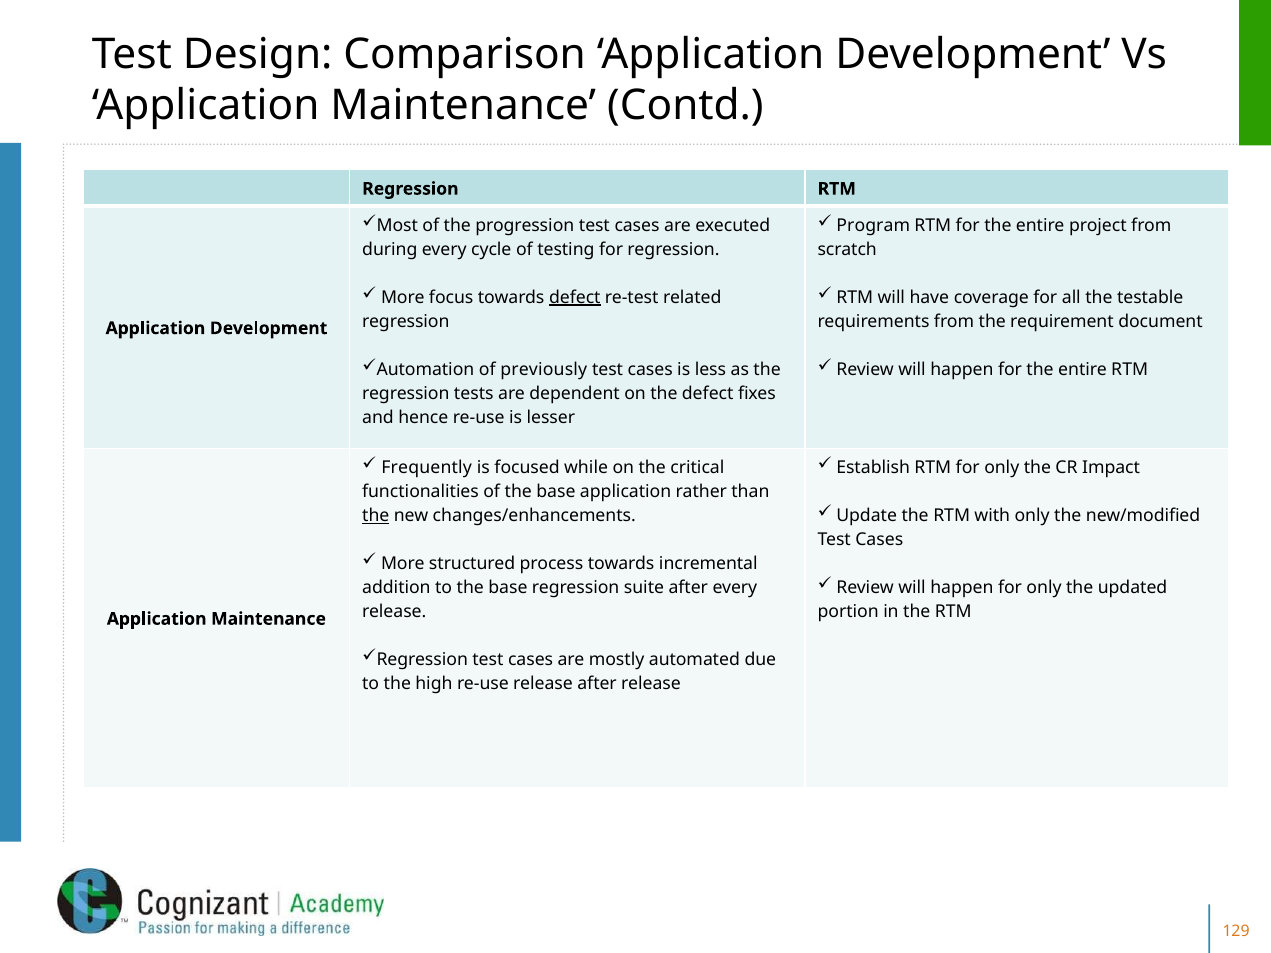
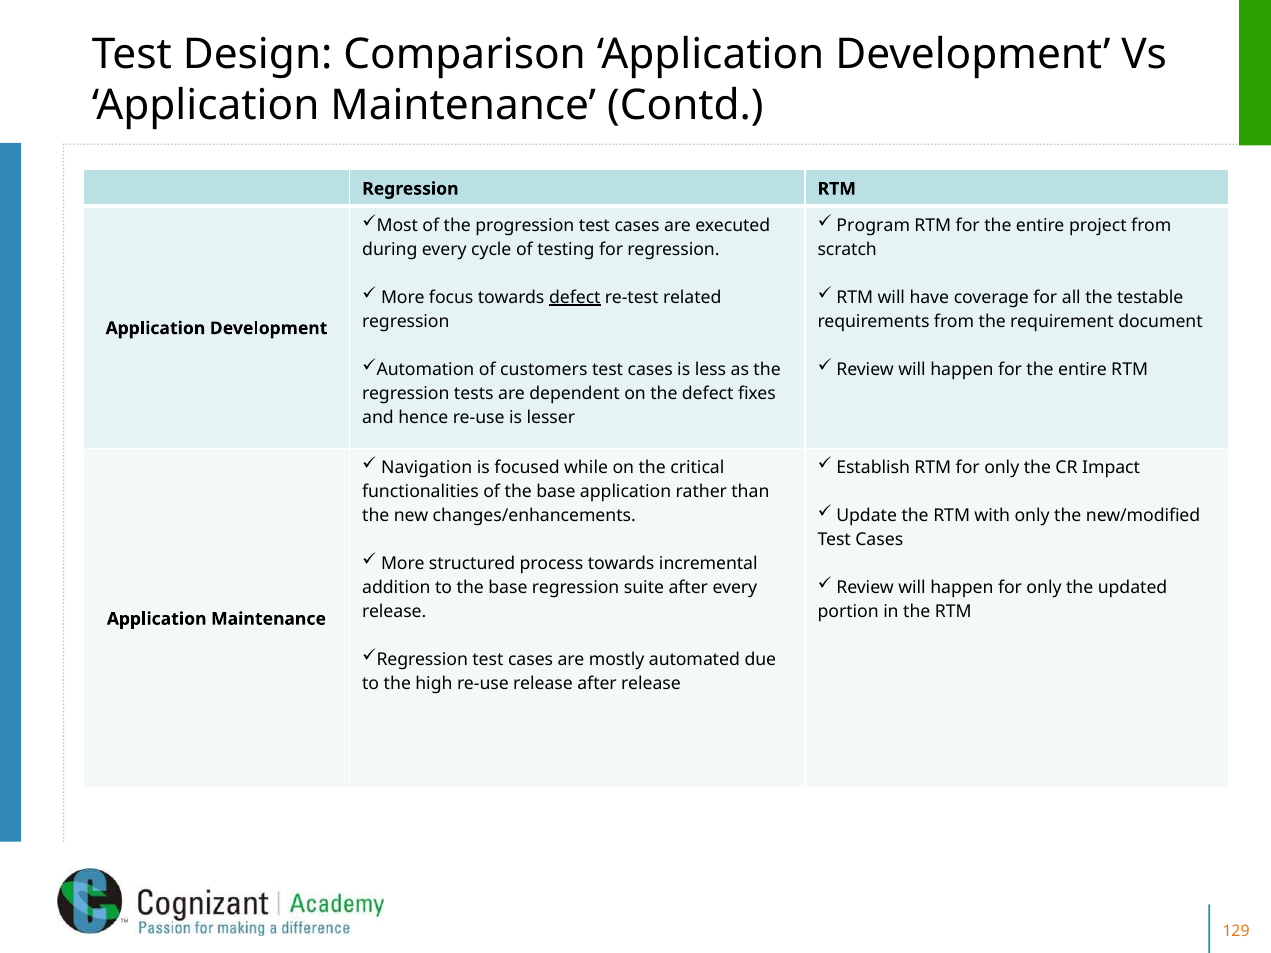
previously: previously -> customers
Frequently: Frequently -> Navigation
the at (376, 516) underline: present -> none
